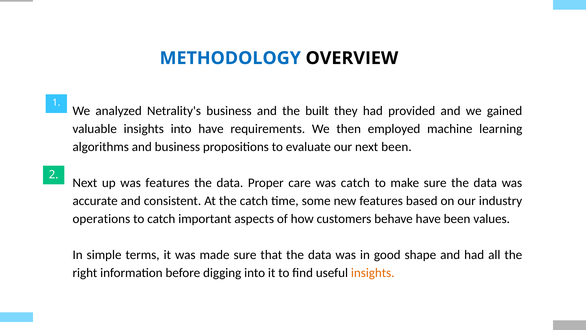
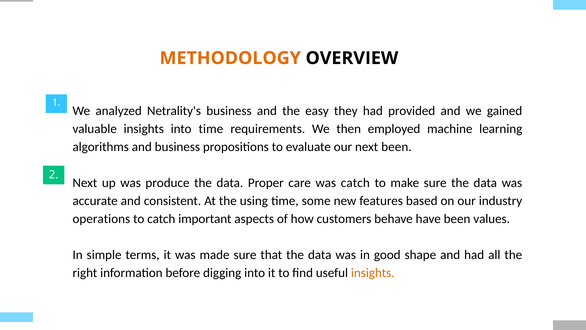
METHODOLOGY colour: blue -> orange
built: built -> easy
into have: have -> time
was features: features -> produce
the catch: catch -> using
